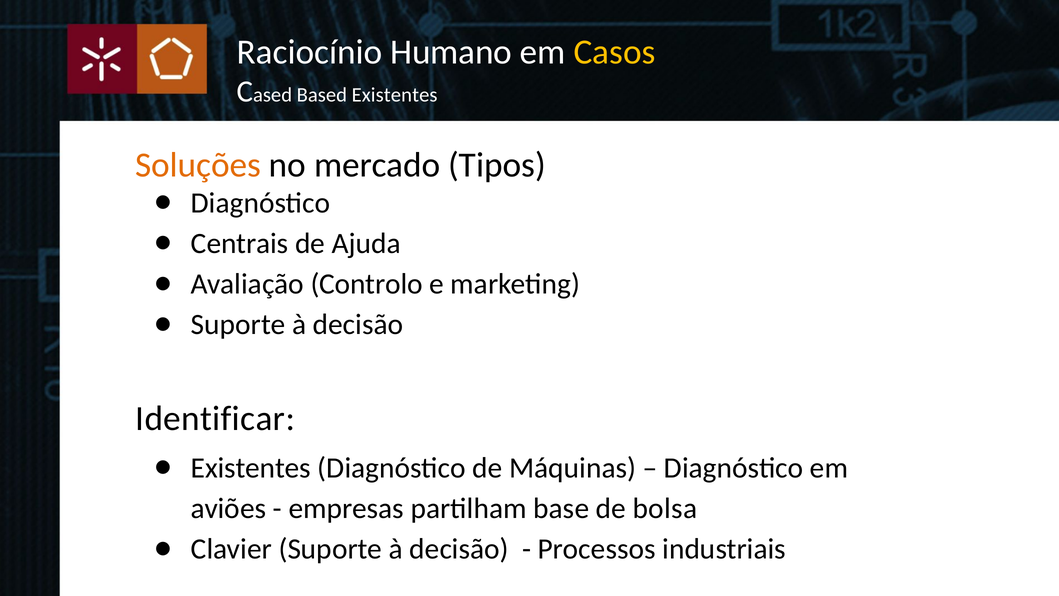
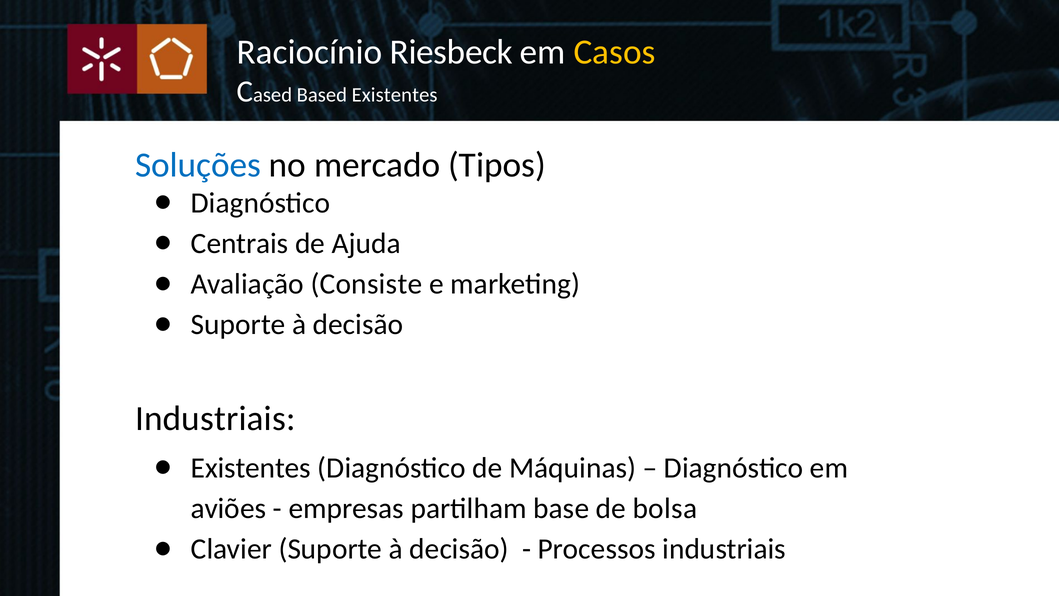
Humano: Humano -> Riesbeck
Soluções colour: orange -> blue
Controlo: Controlo -> Consiste
Identificar at (215, 419): Identificar -> Industriais
